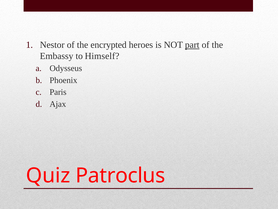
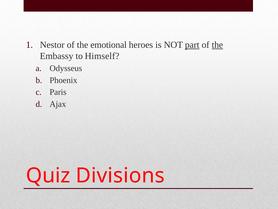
encrypted: encrypted -> emotional
the at (217, 45) underline: none -> present
Patroclus: Patroclus -> Divisions
